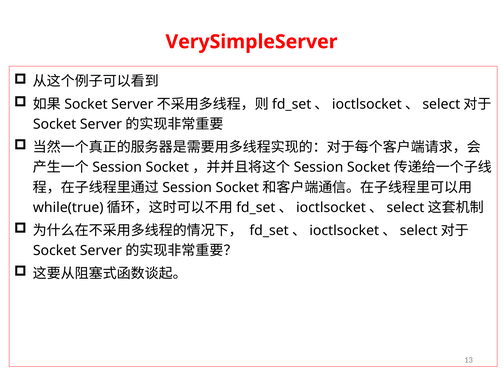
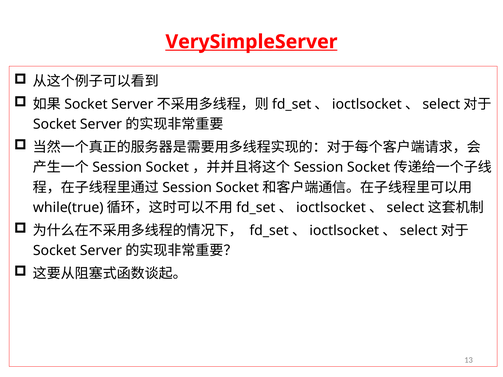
VerySimpleServer underline: none -> present
